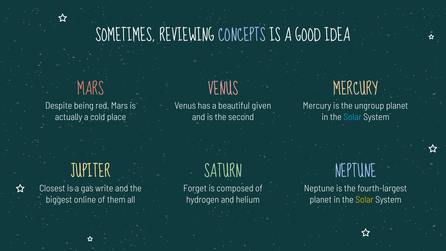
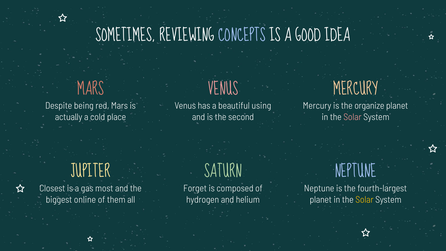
given: given -> using
ungroup: ungroup -> organize
Solar at (353, 117) colour: light blue -> pink
write: write -> most
